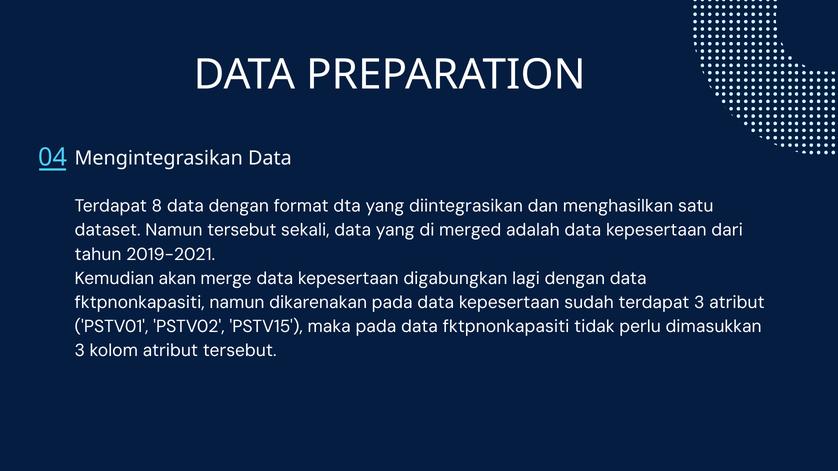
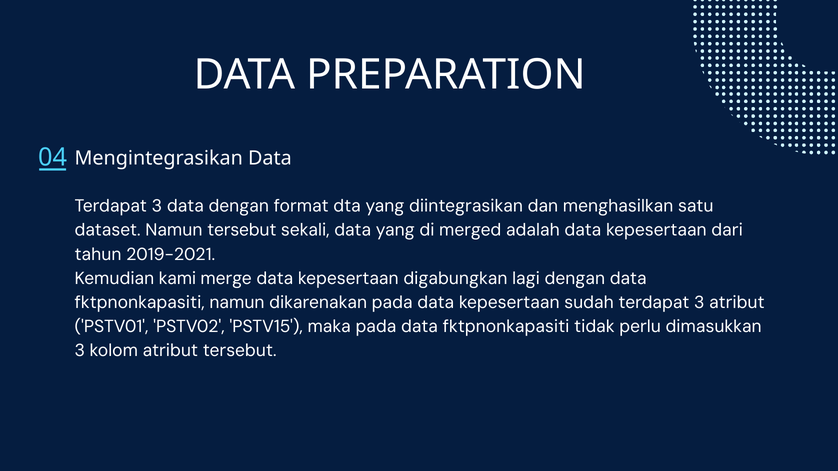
8 at (157, 206): 8 -> 3
akan: akan -> kami
